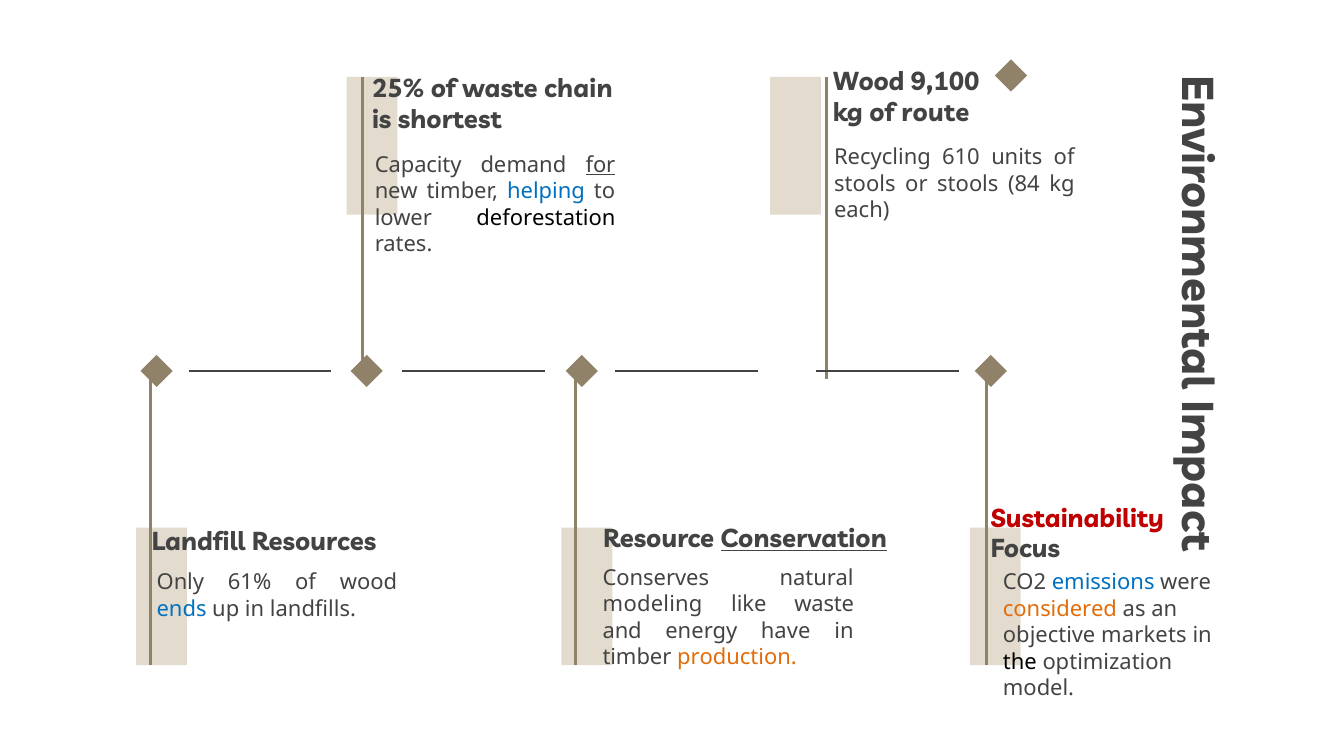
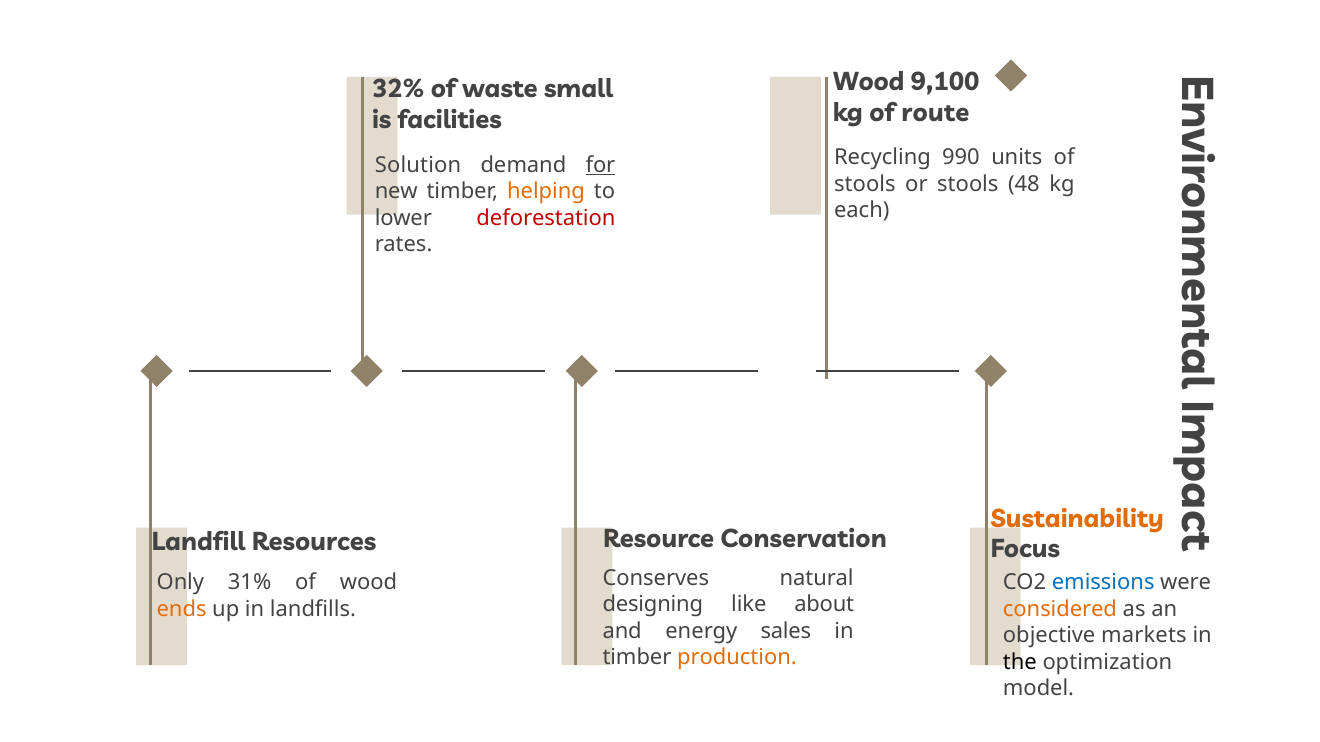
25%: 25% -> 32%
chain: chain -> small
shortest: shortest -> facilities
610: 610 -> 990
Capacity: Capacity -> Solution
84: 84 -> 48
helping colour: blue -> orange
deforestation colour: black -> red
Sustainability colour: red -> orange
Conservation underline: present -> none
61%: 61% -> 31%
modeling: modeling -> designing
like waste: waste -> about
ends colour: blue -> orange
have: have -> sales
